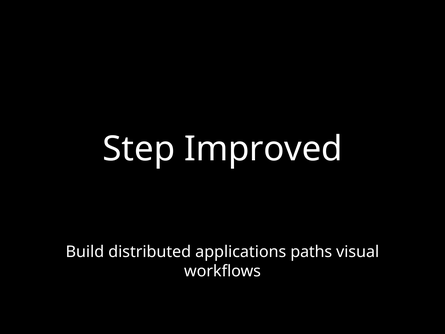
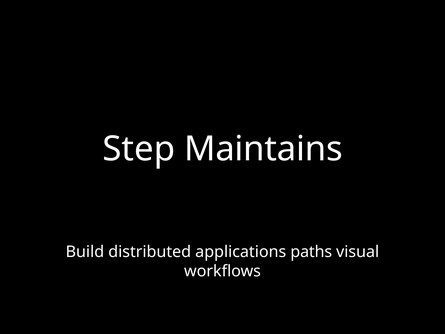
Improved: Improved -> Maintains
